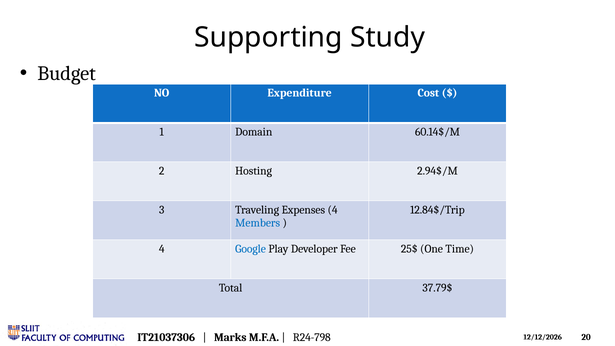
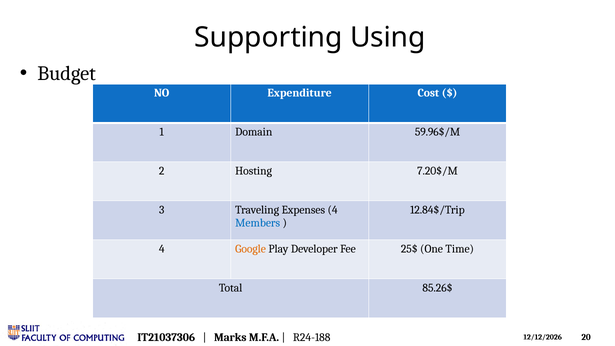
Study: Study -> Using
60.14$/M: 60.14$/M -> 59.96$/M
2.94$/M: 2.94$/M -> 7.20$/M
Google colour: blue -> orange
37.79$: 37.79$ -> 85.26$
R24-798: R24-798 -> R24-188
